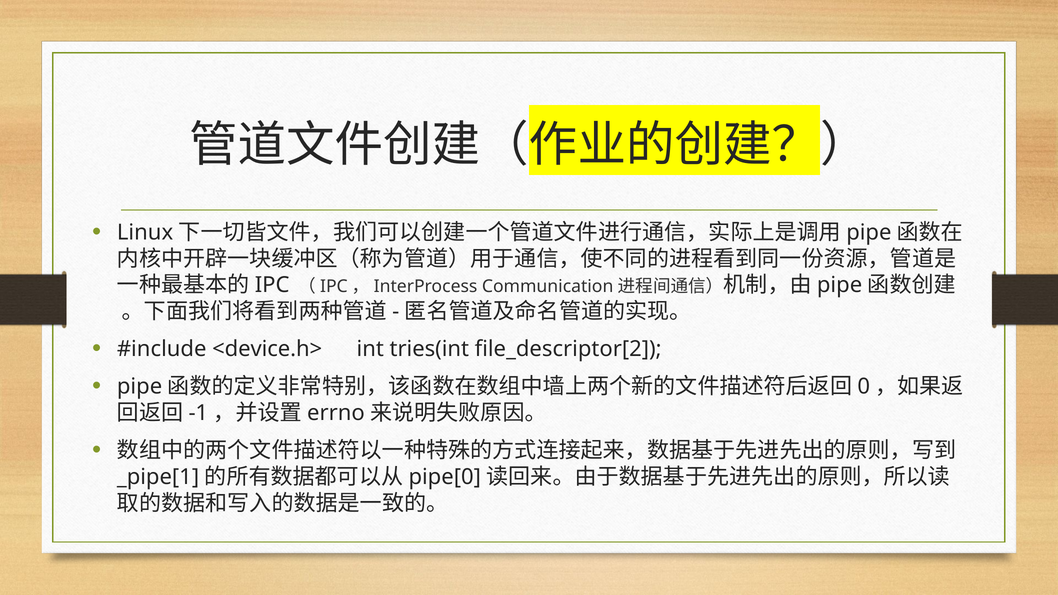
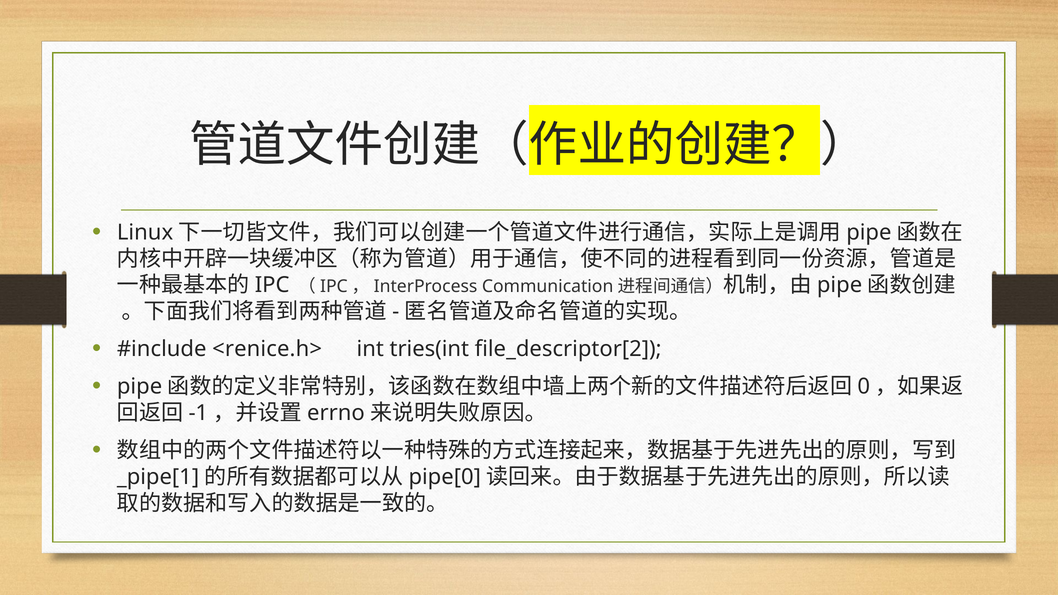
<device.h>: <device.h> -> <renice.h>
